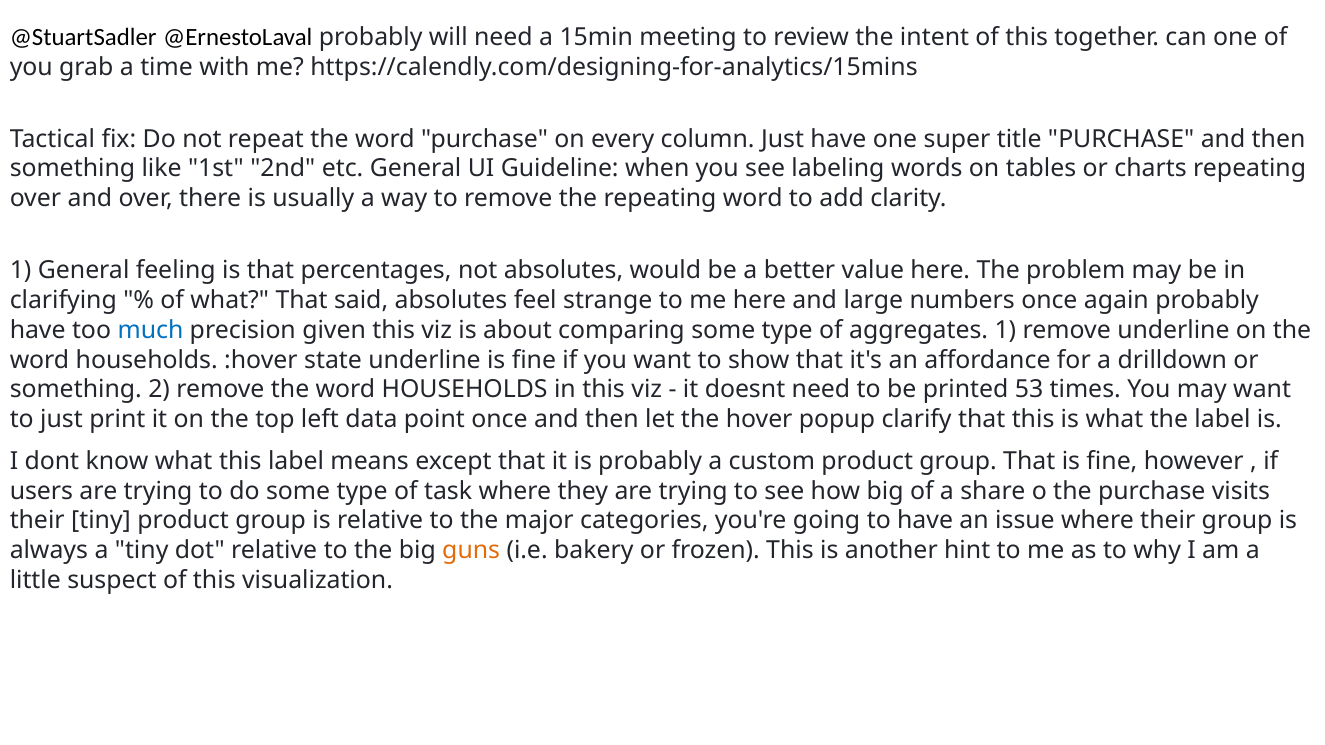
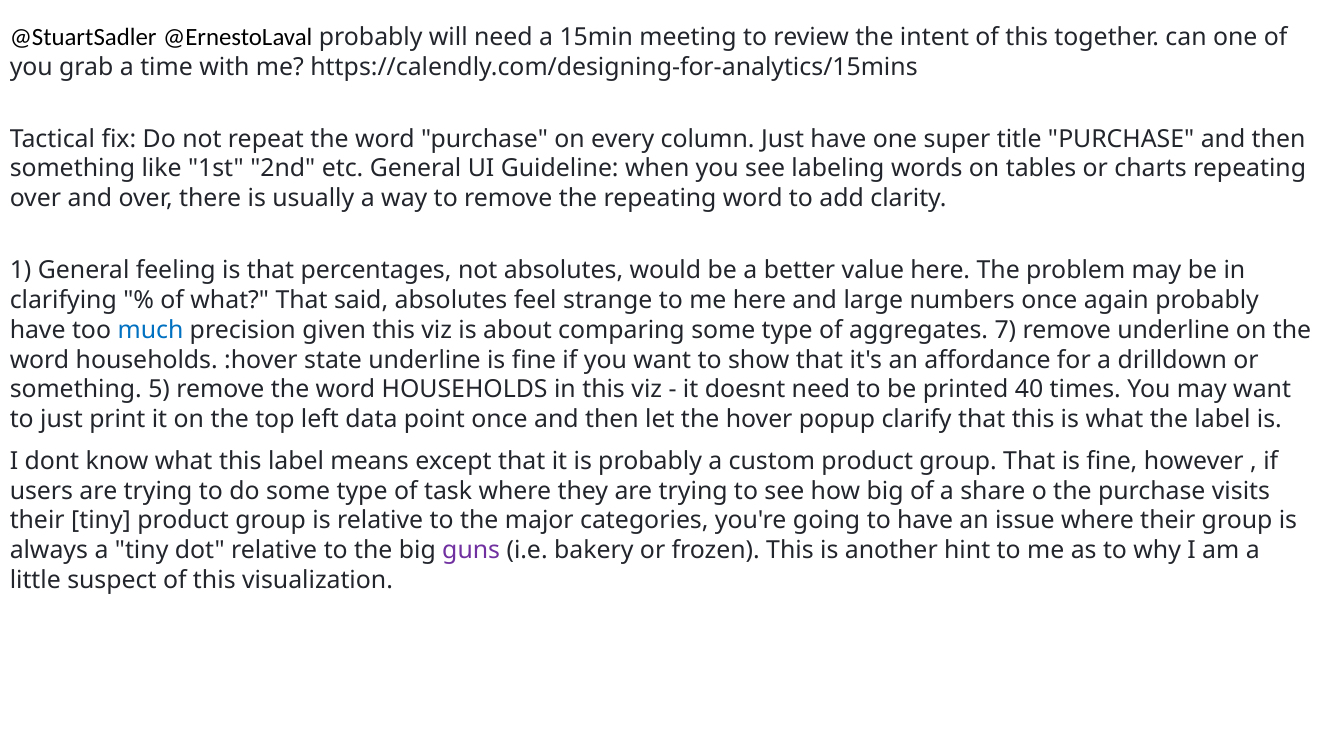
aggregates 1: 1 -> 7
2: 2 -> 5
53: 53 -> 40
guns colour: orange -> purple
